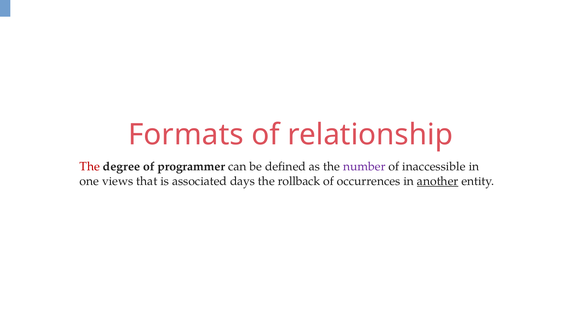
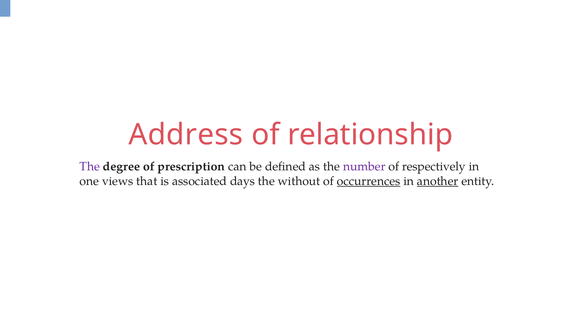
Formats: Formats -> Address
The at (90, 166) colour: red -> purple
programmer: programmer -> prescription
inaccessible: inaccessible -> respectively
rollback: rollback -> without
occurrences underline: none -> present
